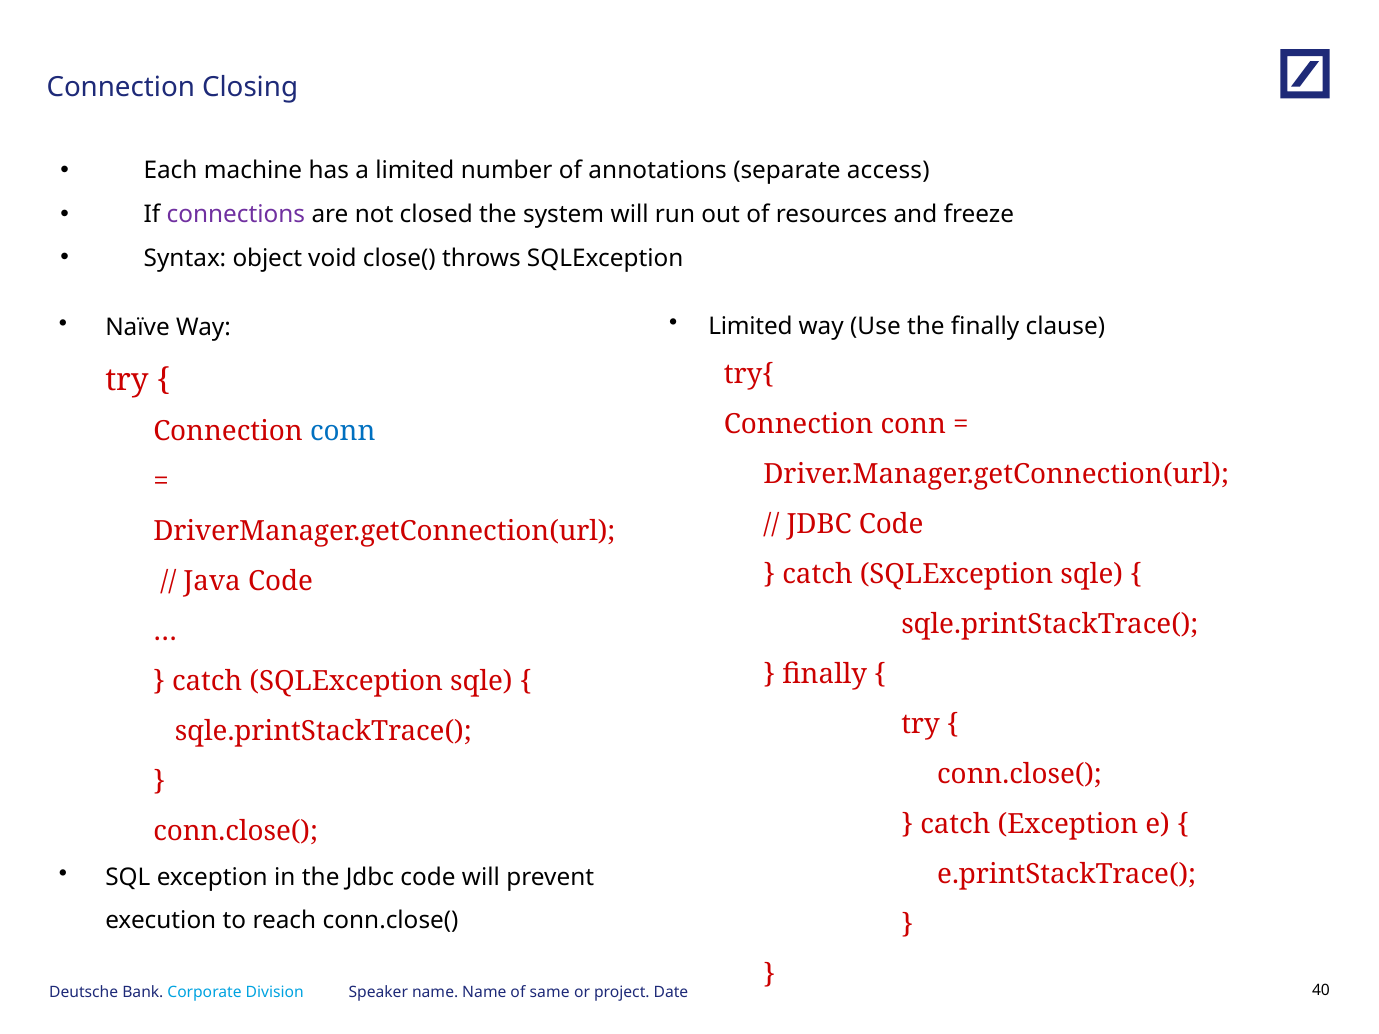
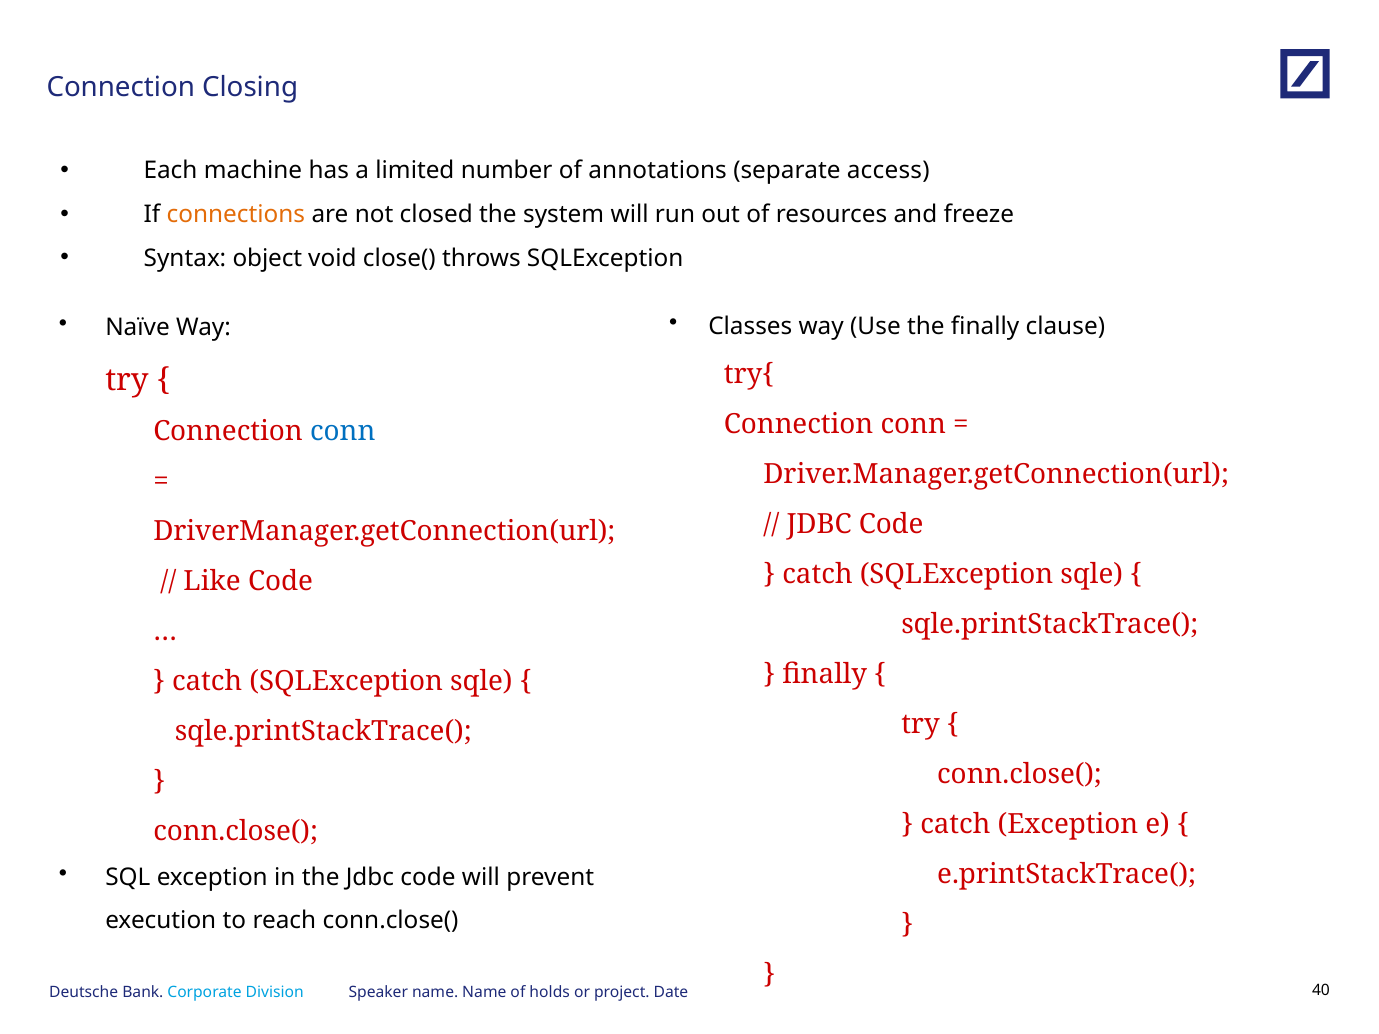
connections colour: purple -> orange
Limited at (750, 327): Limited -> Classes
Java: Java -> Like
same: same -> holds
